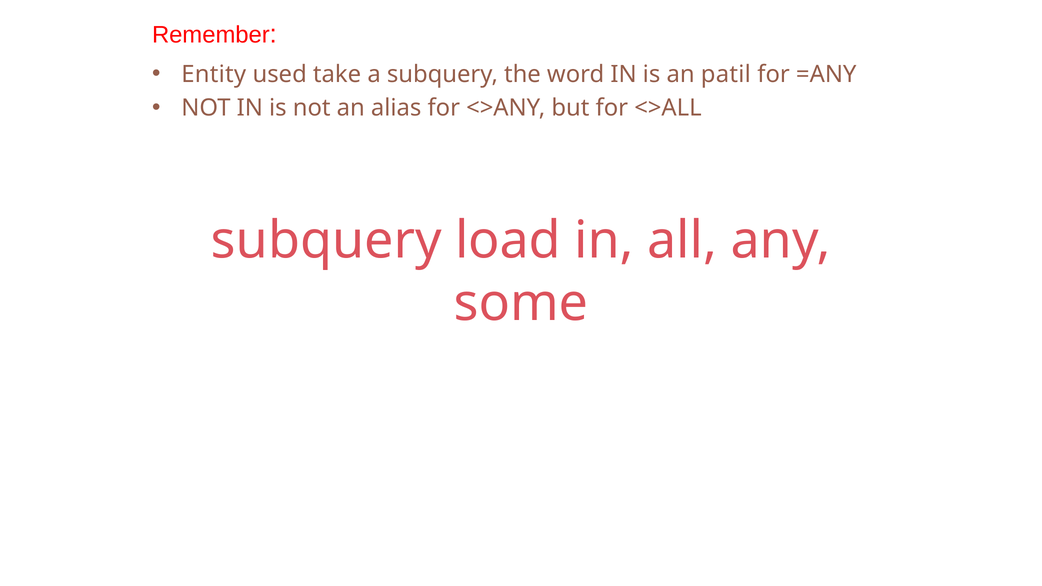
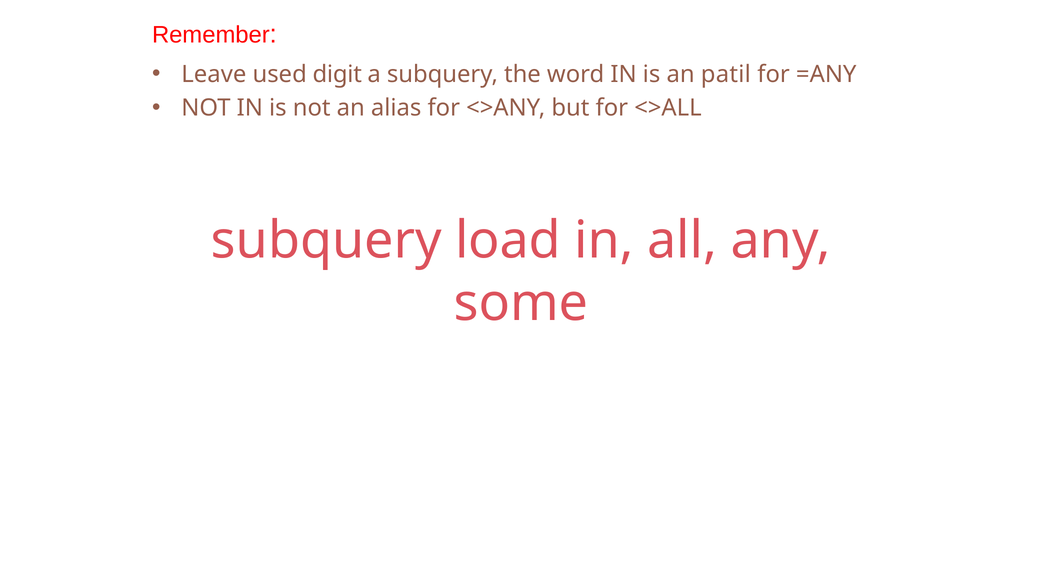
Entity: Entity -> Leave
take: take -> digit
